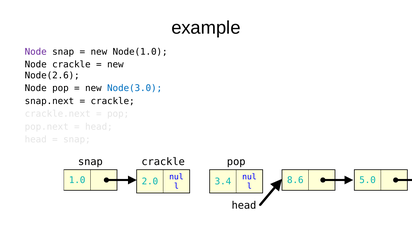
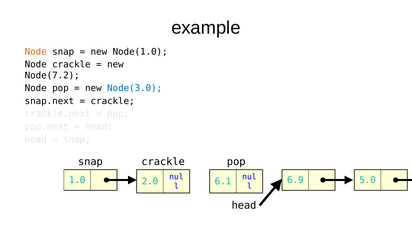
Node at (36, 52) colour: purple -> orange
Node(2.6: Node(2.6 -> Node(7.2
8.6: 8.6 -> 6.9
3.4: 3.4 -> 6.1
